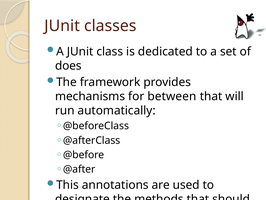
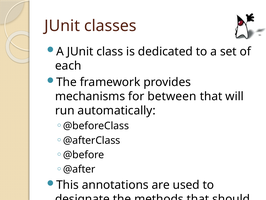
does: does -> each
